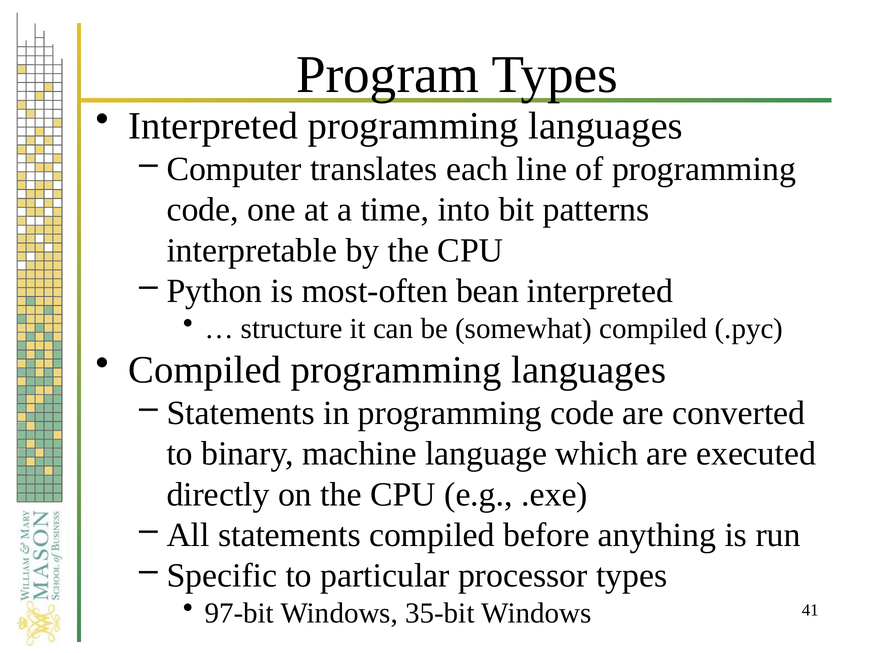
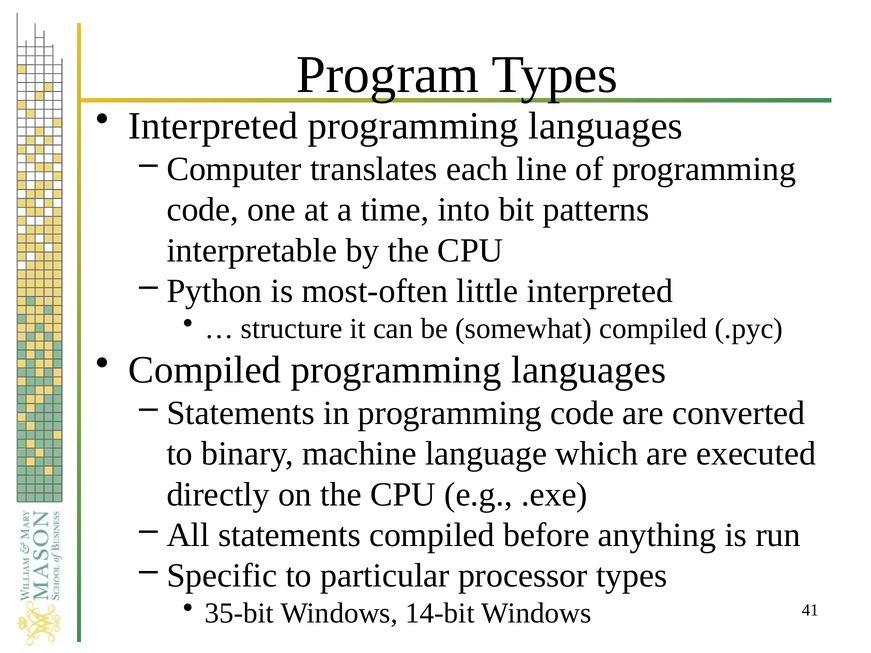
bean: bean -> little
97-bit: 97-bit -> 35-bit
35-bit: 35-bit -> 14-bit
